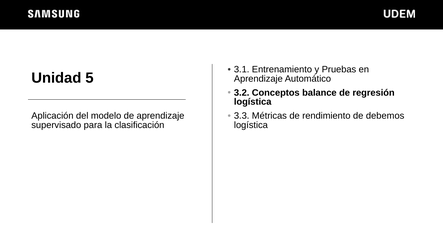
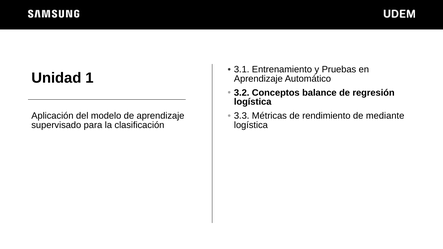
5: 5 -> 1
debemos: debemos -> mediante
